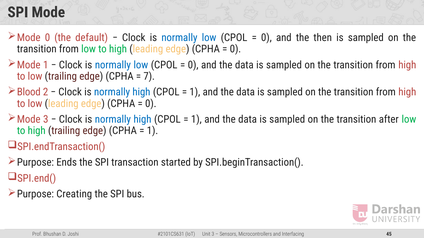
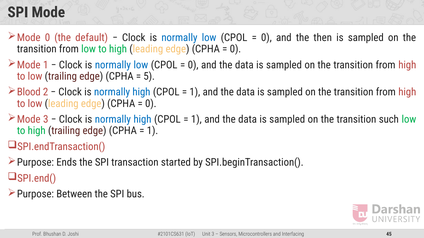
7: 7 -> 5
after: after -> such
Creating: Creating -> Between
